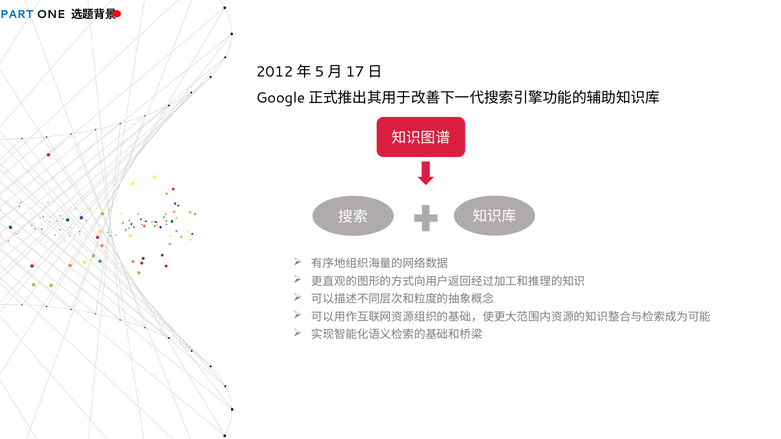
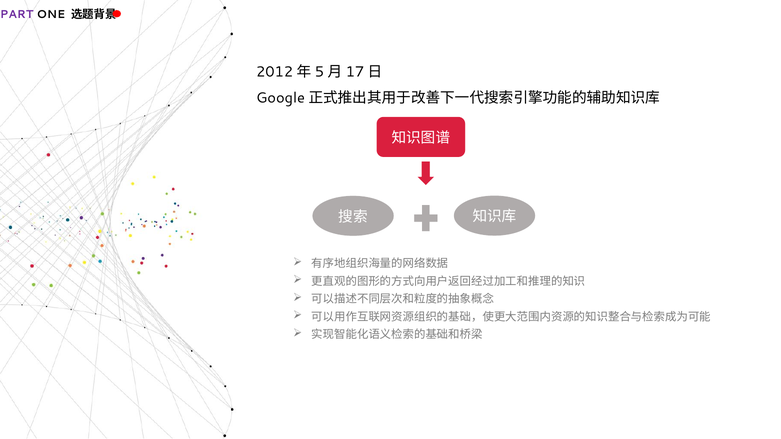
PART colour: blue -> purple
